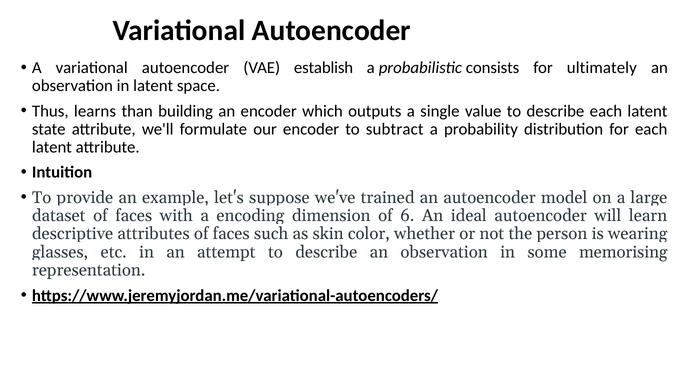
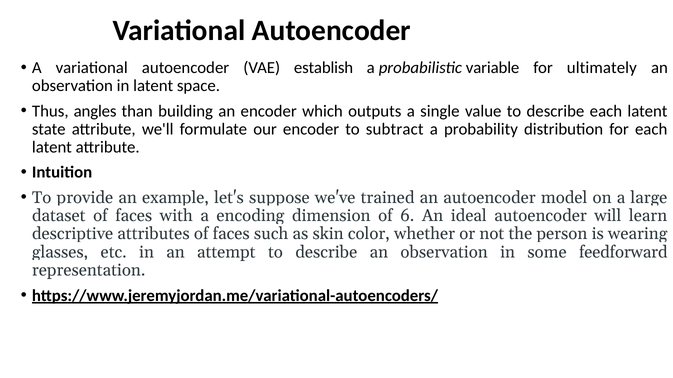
consists: consists -> variable
learns: learns -> angles
memorising: memorising -> feedforward
